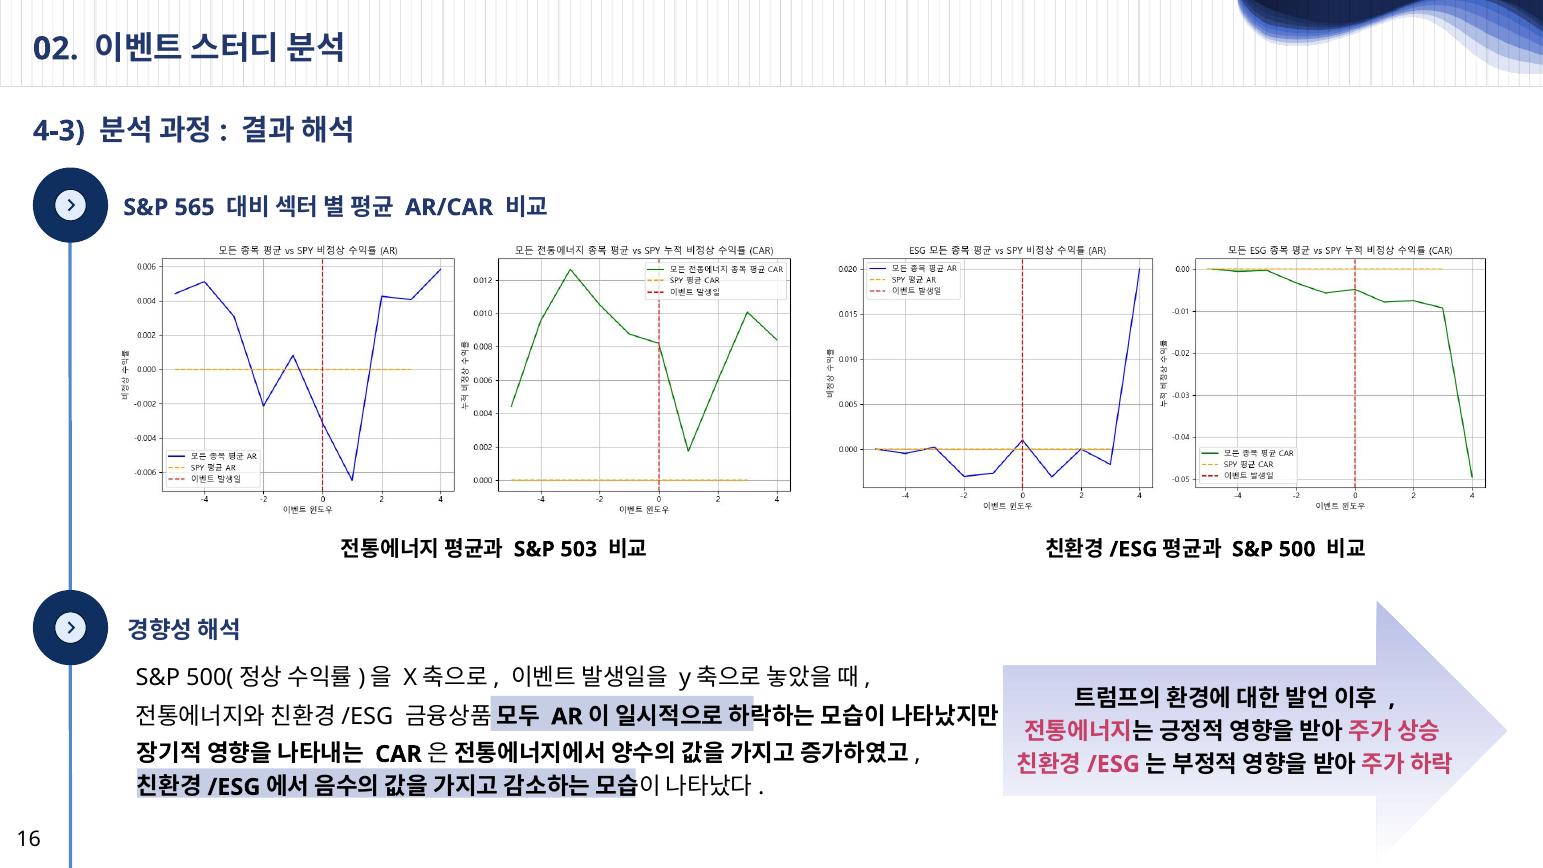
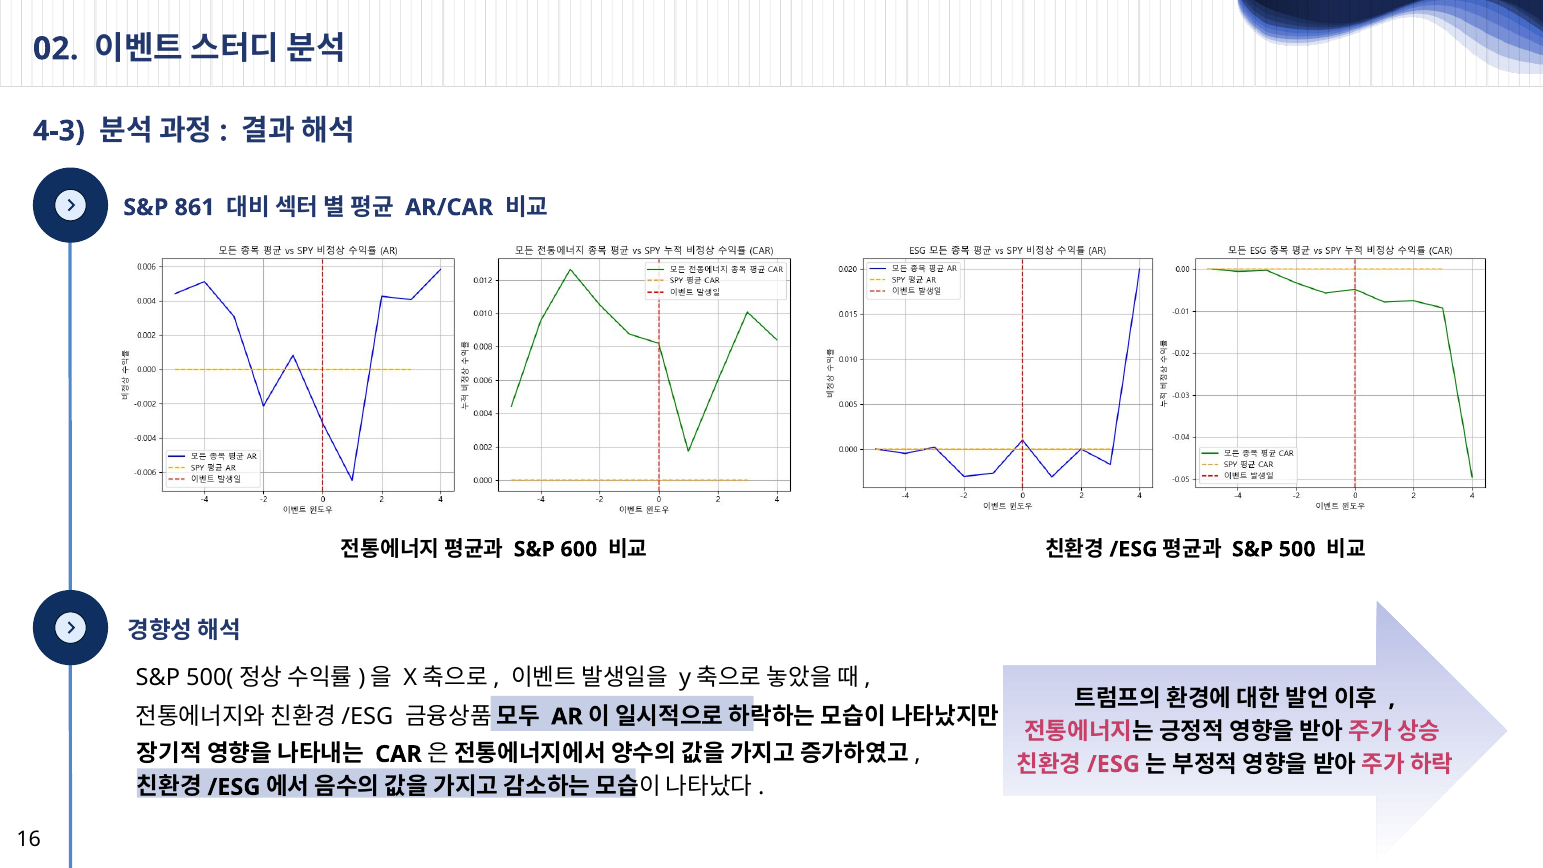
565: 565 -> 861
503: 503 -> 600
